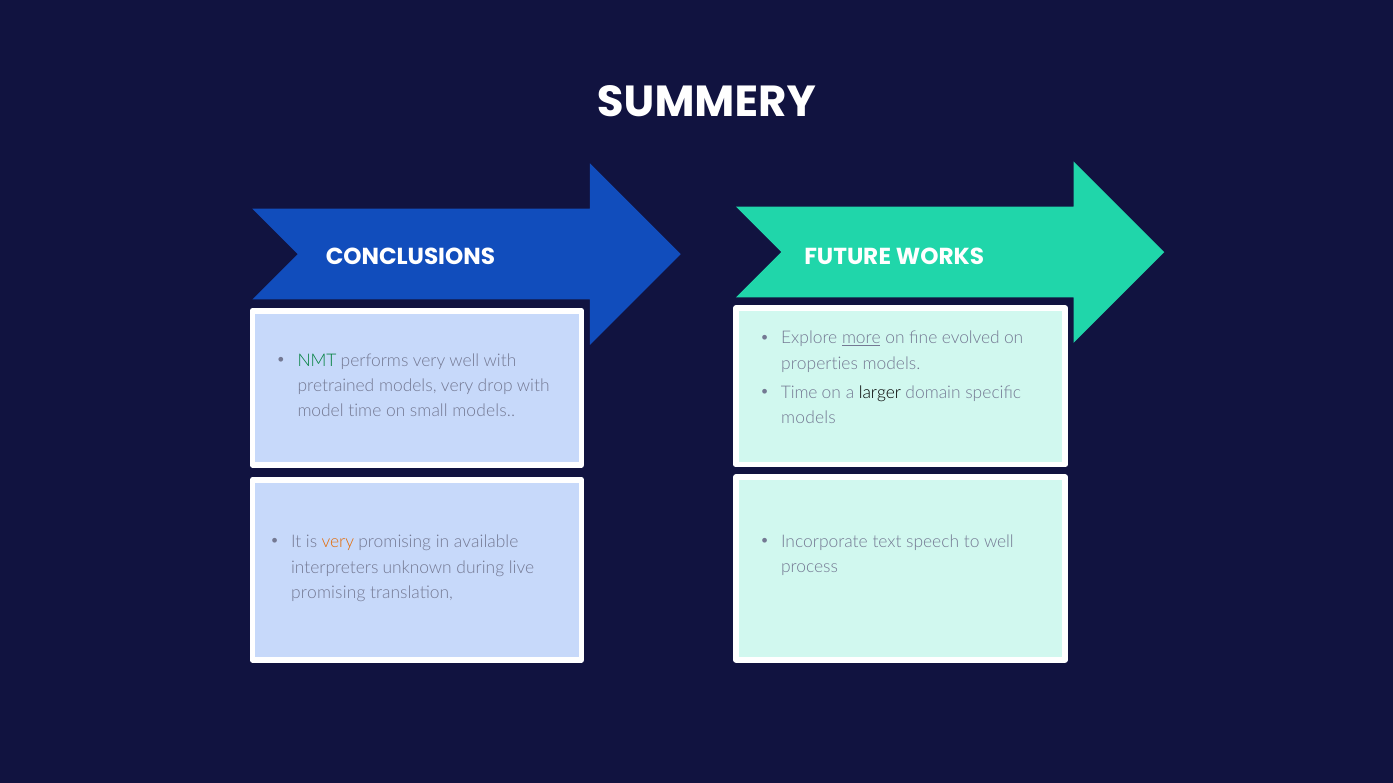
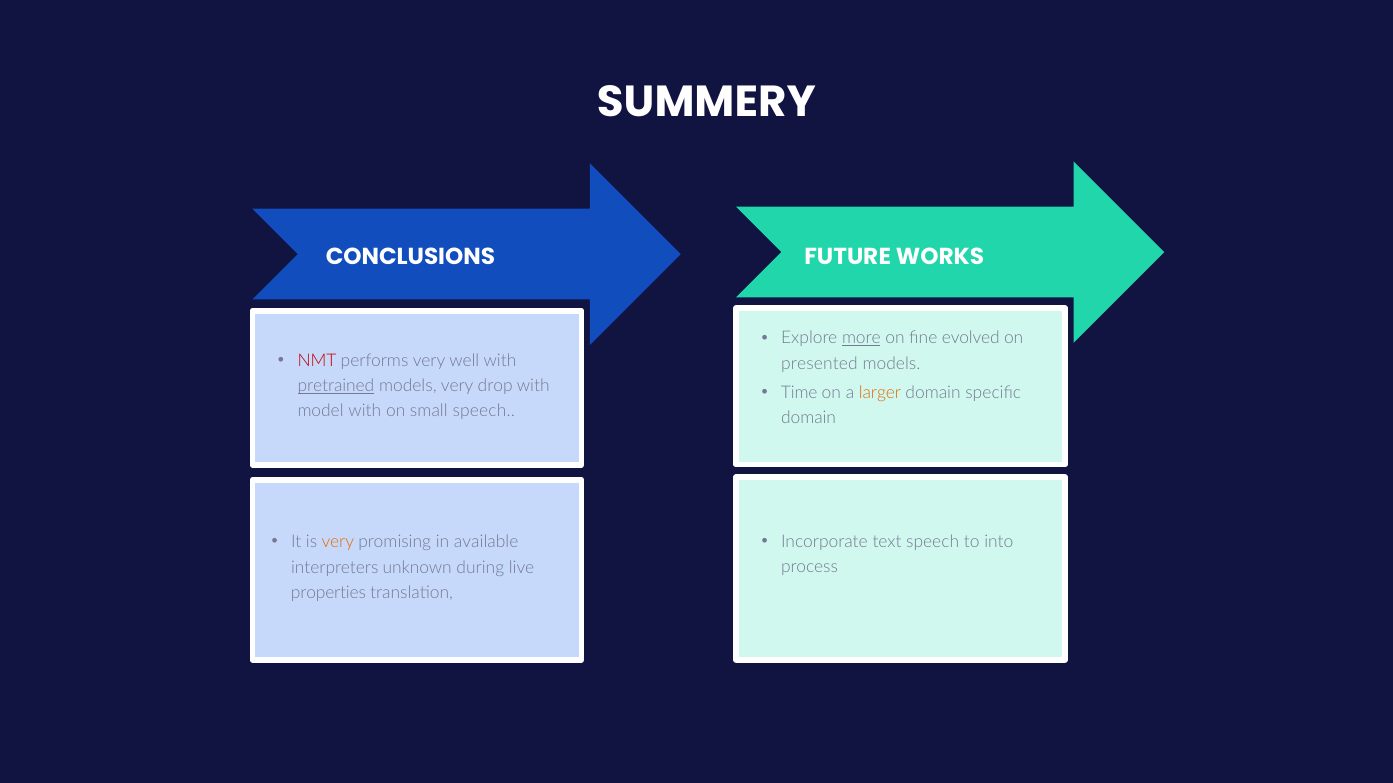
NMT colour: green -> red
properties: properties -> presented
pretrained underline: none -> present
larger colour: black -> orange
model time: time -> with
small models: models -> speech
models at (808, 418): models -> domain
to well: well -> into
promising at (328, 593): promising -> properties
